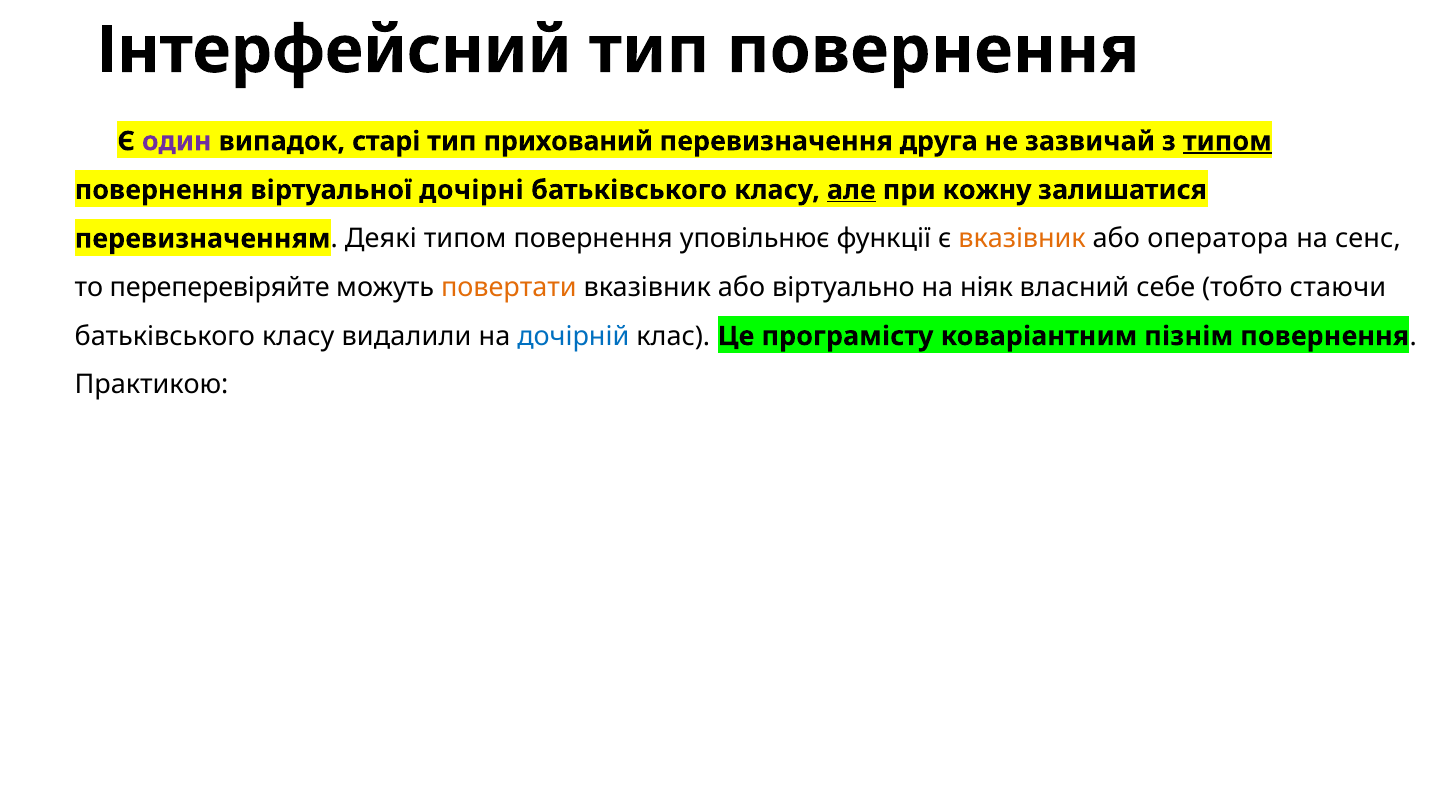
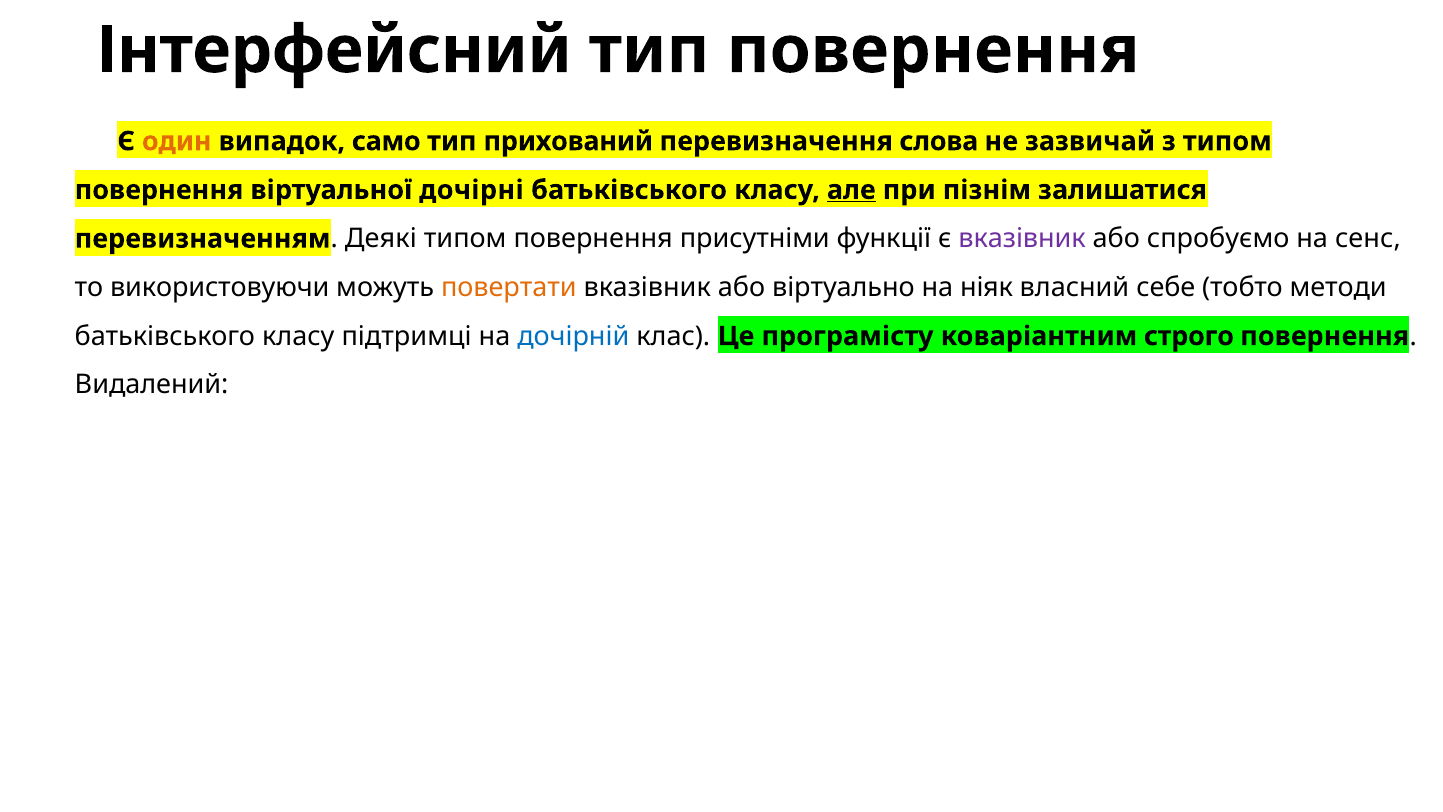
один colour: purple -> orange
старі: старі -> само
друга: друга -> слова
типом at (1227, 141) underline: present -> none
кожну: кожну -> пізнім
уповільнює: уповільнює -> присутніми
вказівник at (1022, 239) colour: orange -> purple
оператора: оператора -> спробуємо
переперевіряйте: переперевіряйте -> використовуючи
стаючи: стаючи -> методи
видалили: видалили -> підтримці
пізнім: пізнім -> строго
Практикою: Практикою -> Видалений
